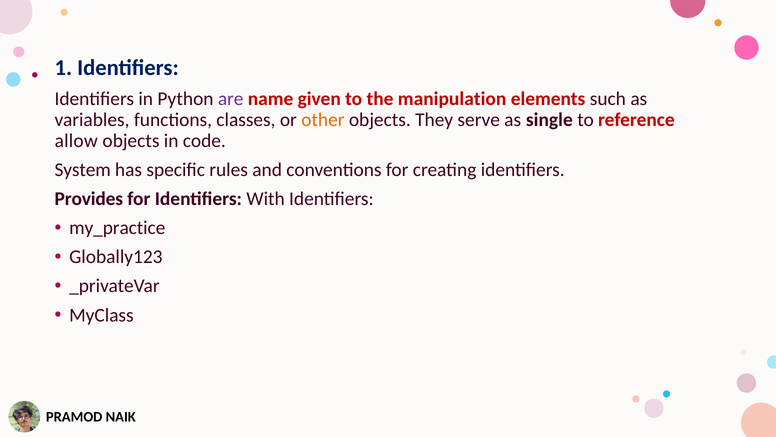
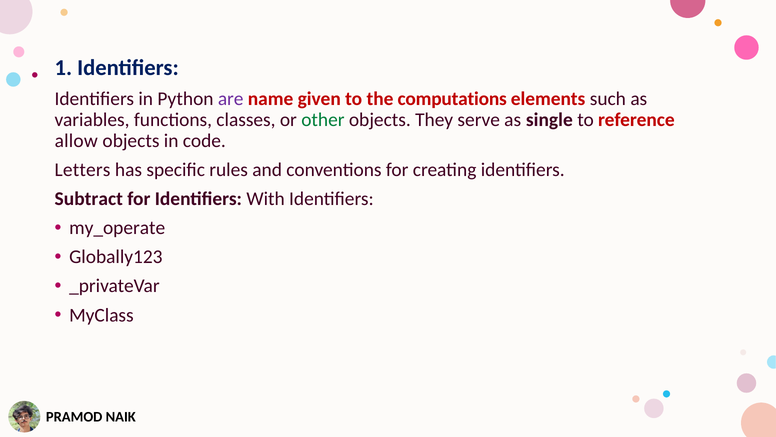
manipulation: manipulation -> computations
other colour: orange -> green
System: System -> Letters
Provides: Provides -> Subtract
my_practice: my_practice -> my_operate
